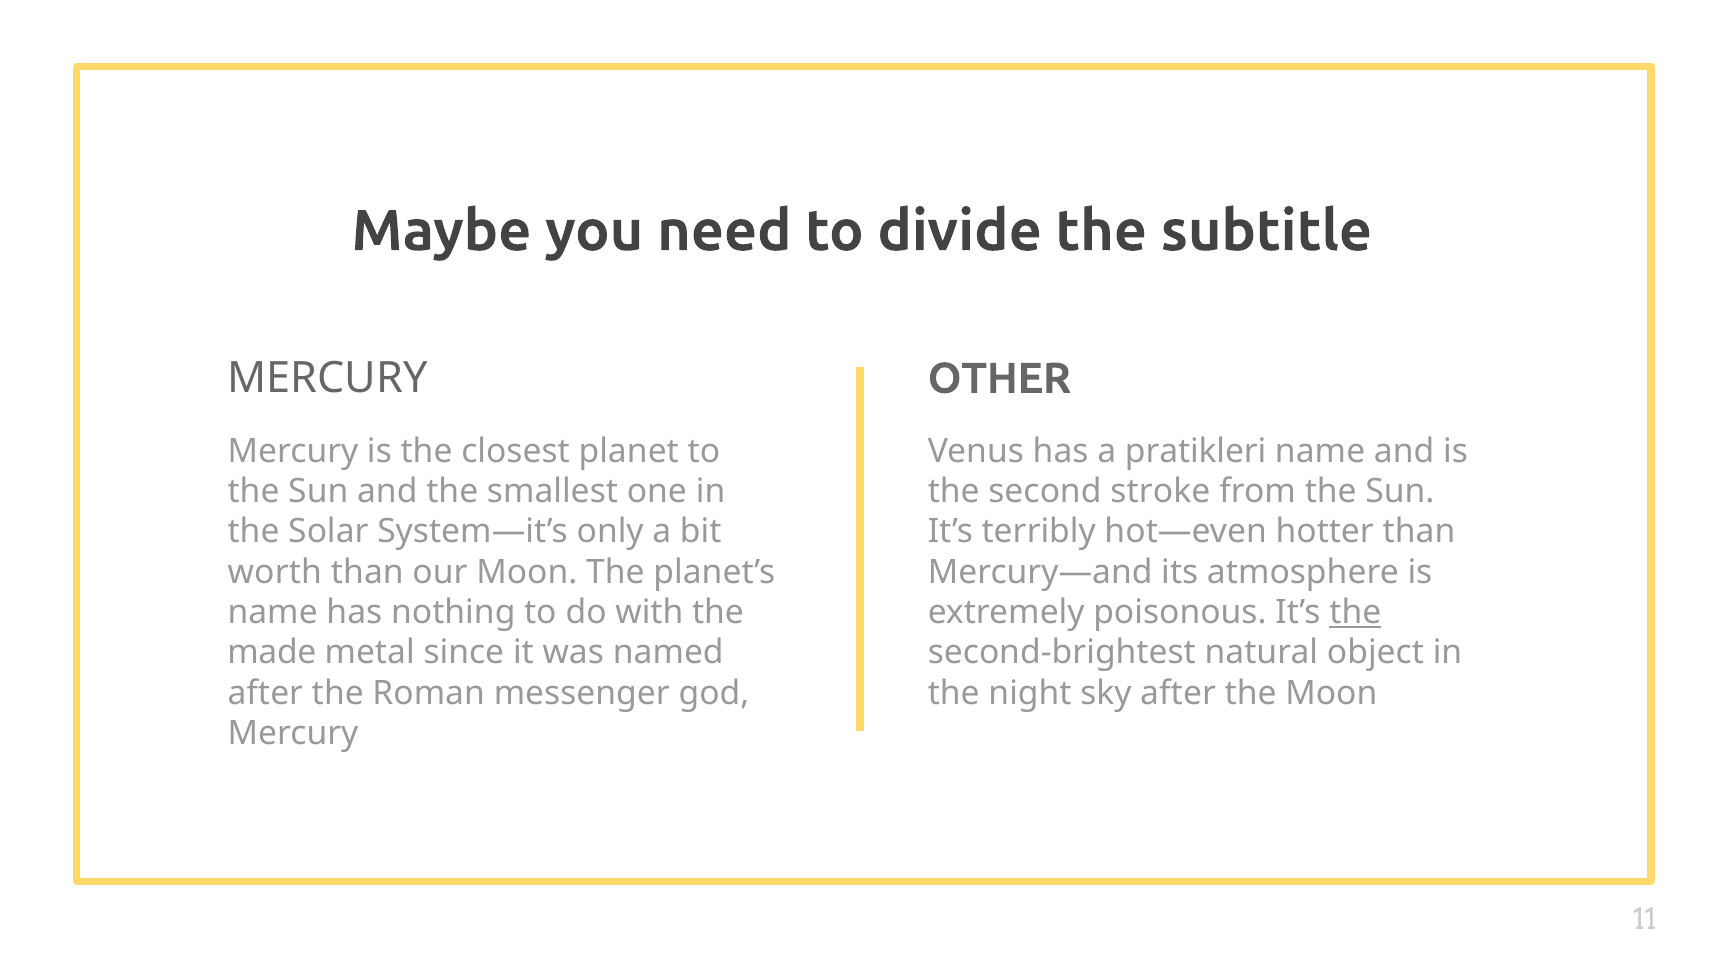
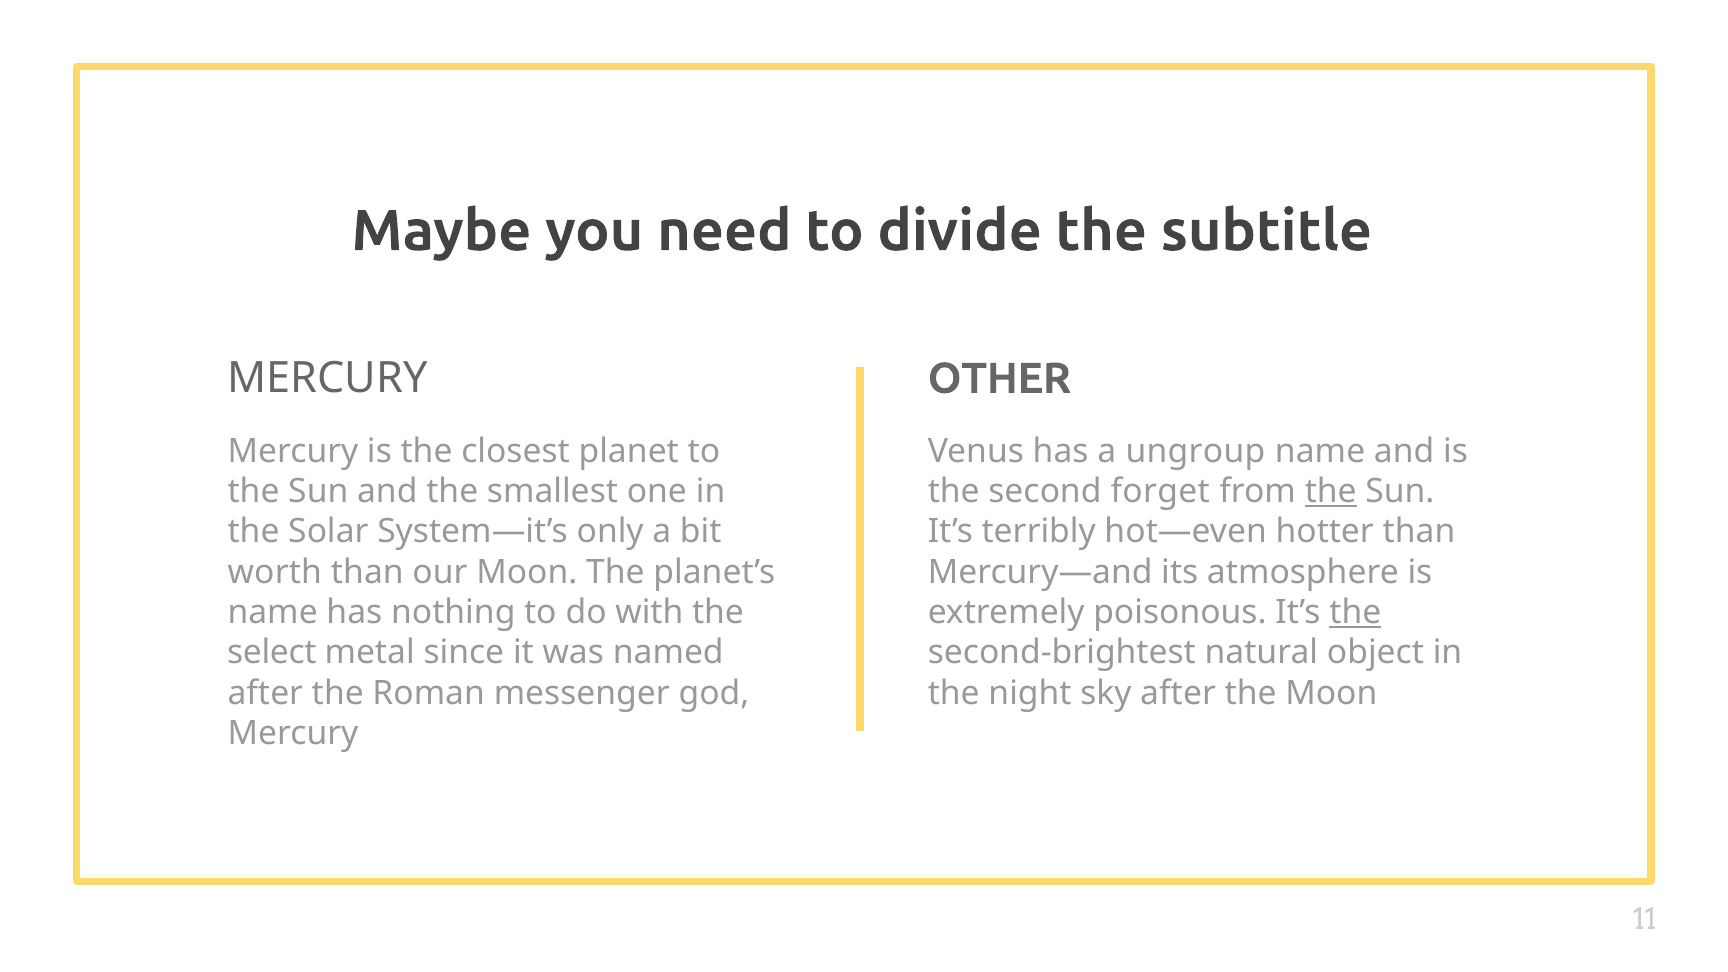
pratikleri: pratikleri -> ungroup
stroke: stroke -> forget
the at (1331, 492) underline: none -> present
made: made -> select
